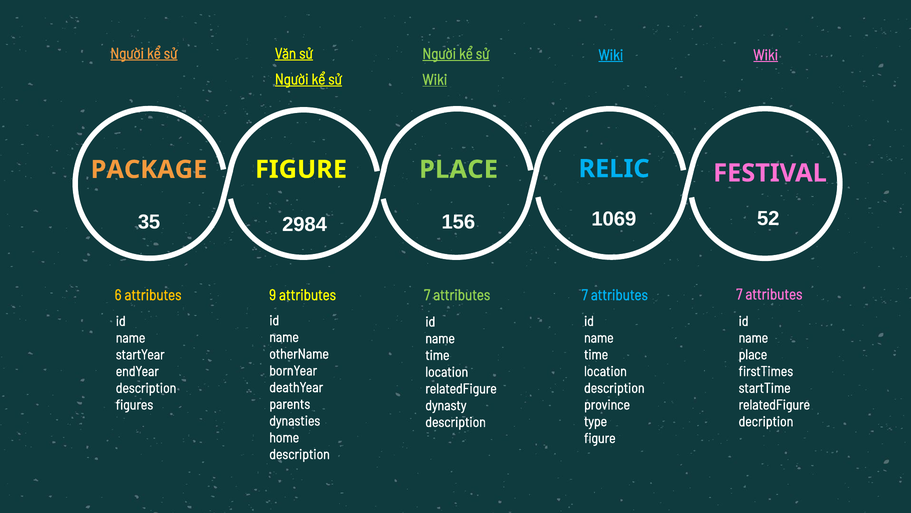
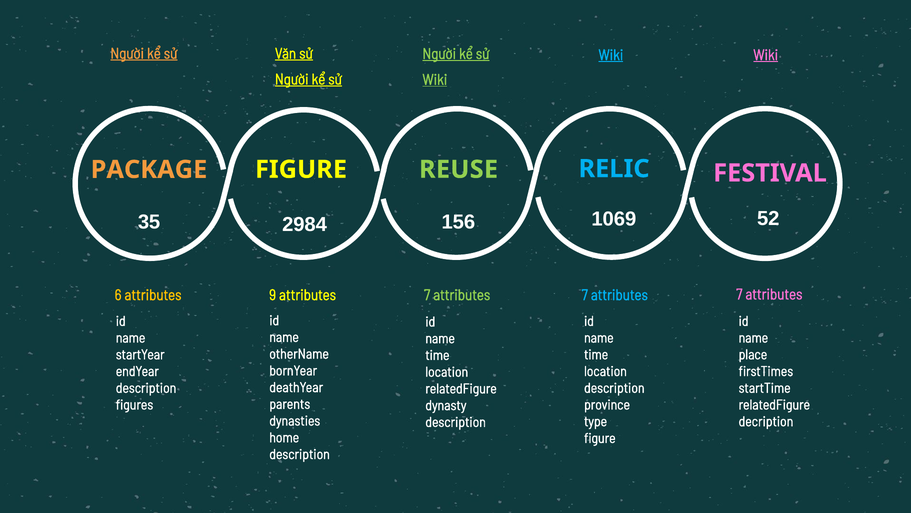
FIGURE PLACE: PLACE -> REUSE
